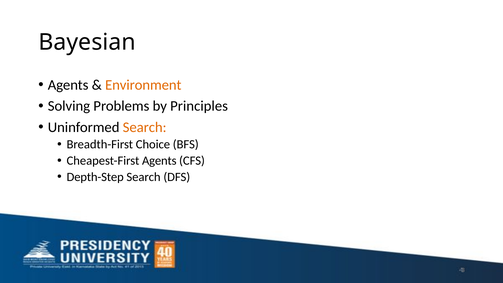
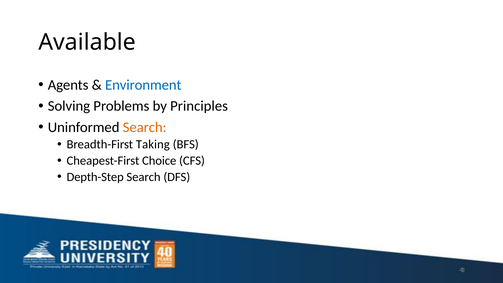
Bayesian: Bayesian -> Available
Environment colour: orange -> blue
Choice: Choice -> Taking
Cheapest-First Agents: Agents -> Choice
